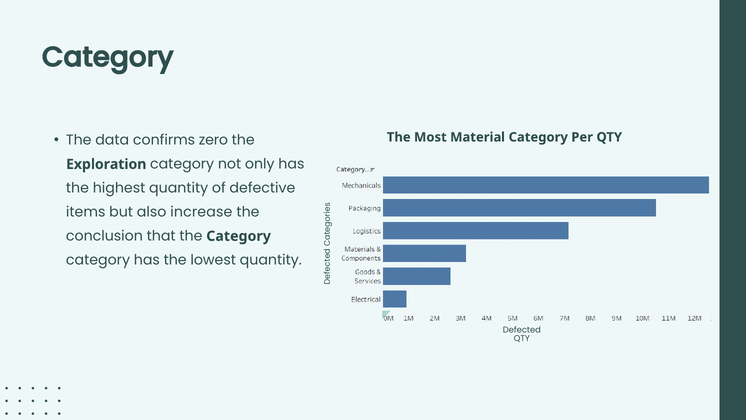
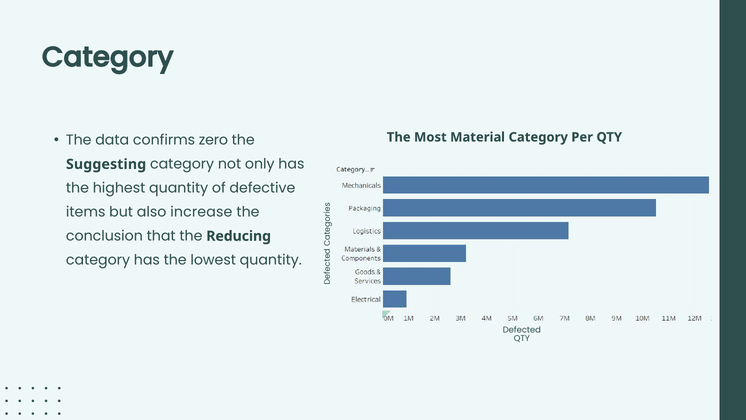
Exploration: Exploration -> Suggesting
the Category: Category -> Reducing
